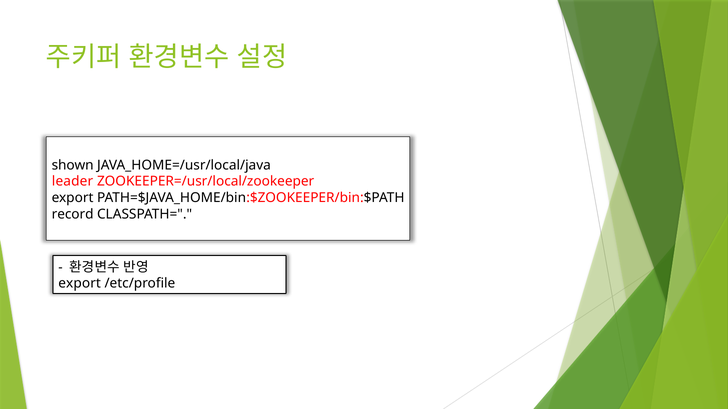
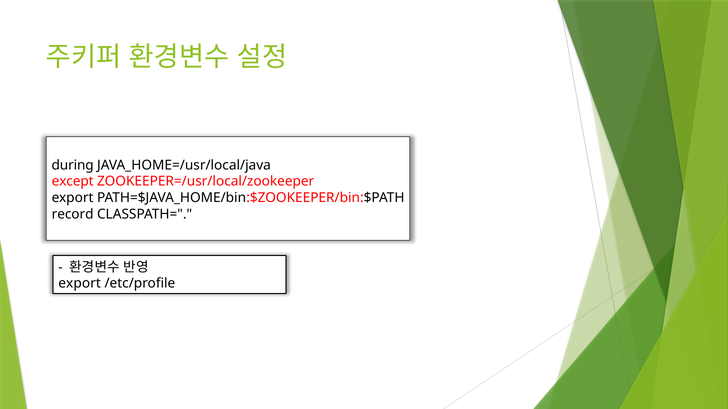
shown: shown -> during
leader: leader -> except
